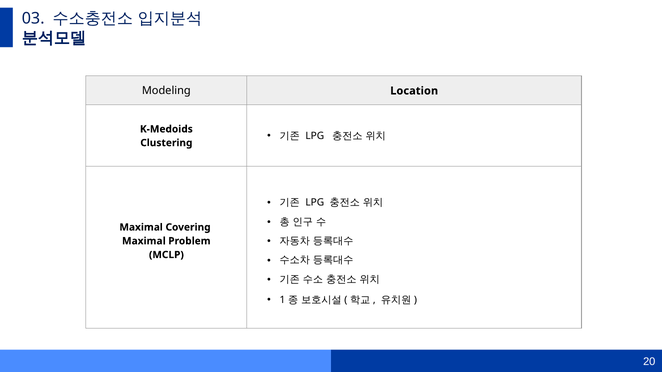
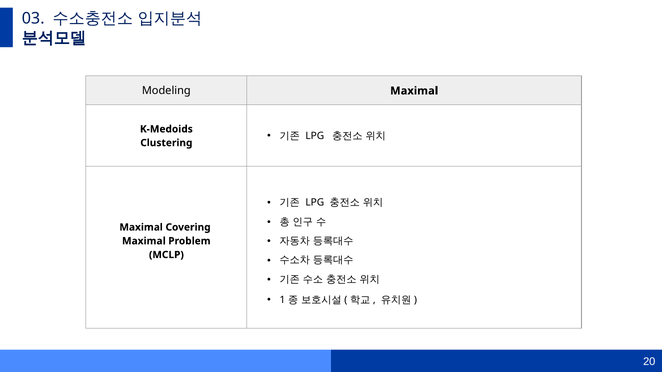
Modeling Location: Location -> Maximal
